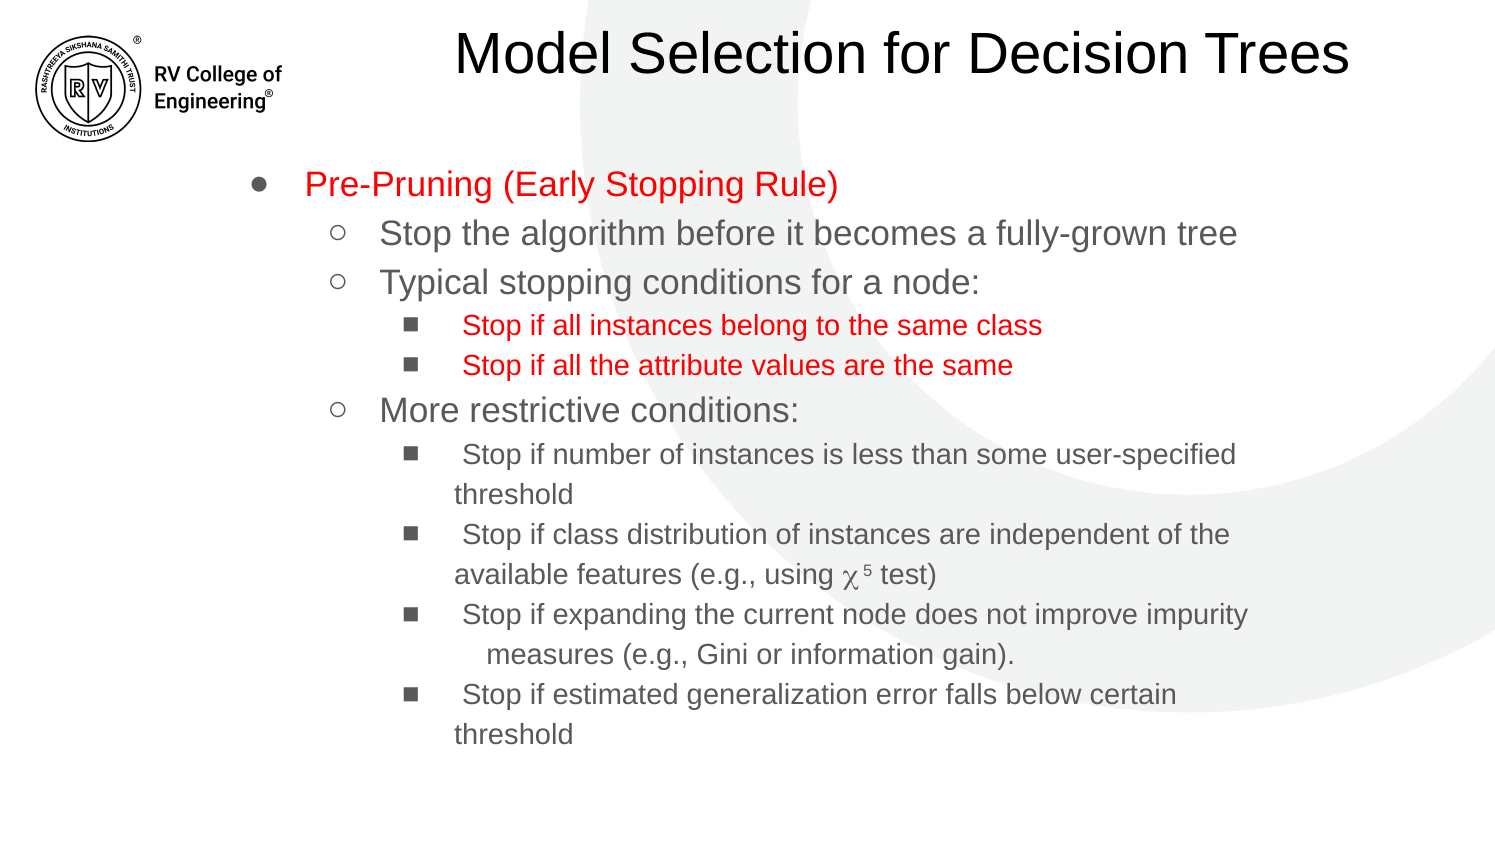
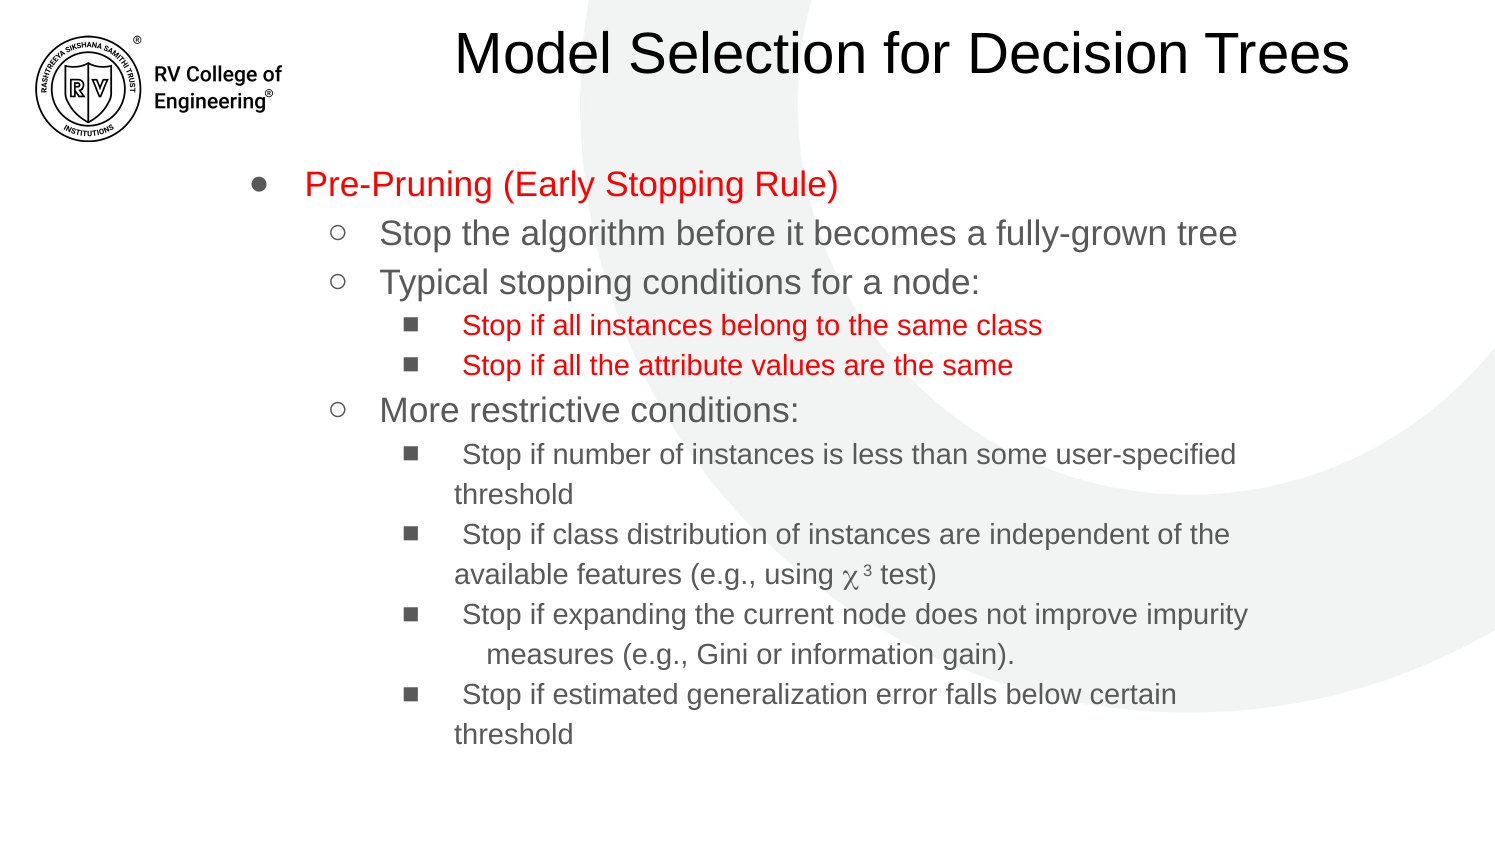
5: 5 -> 3
